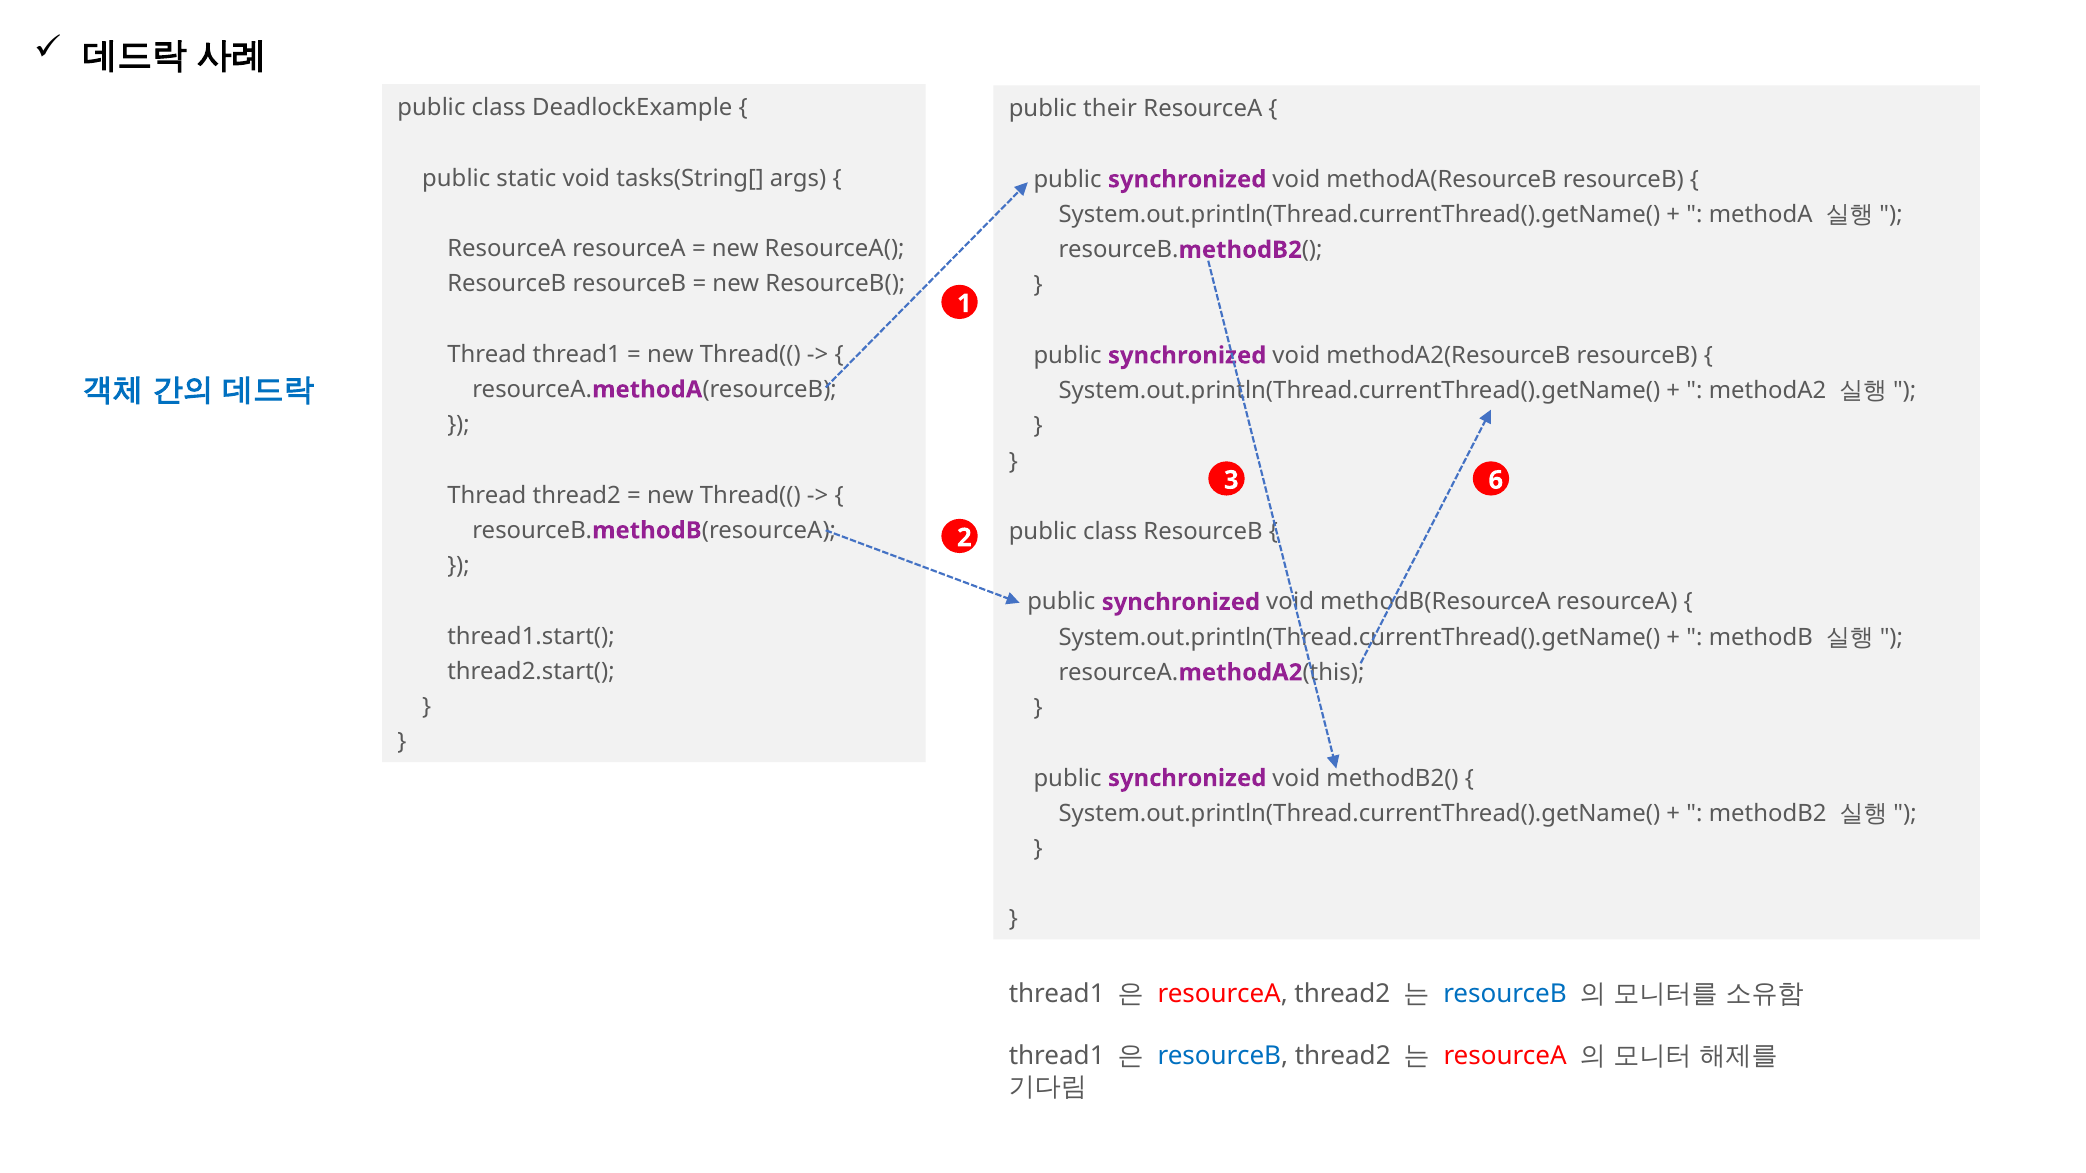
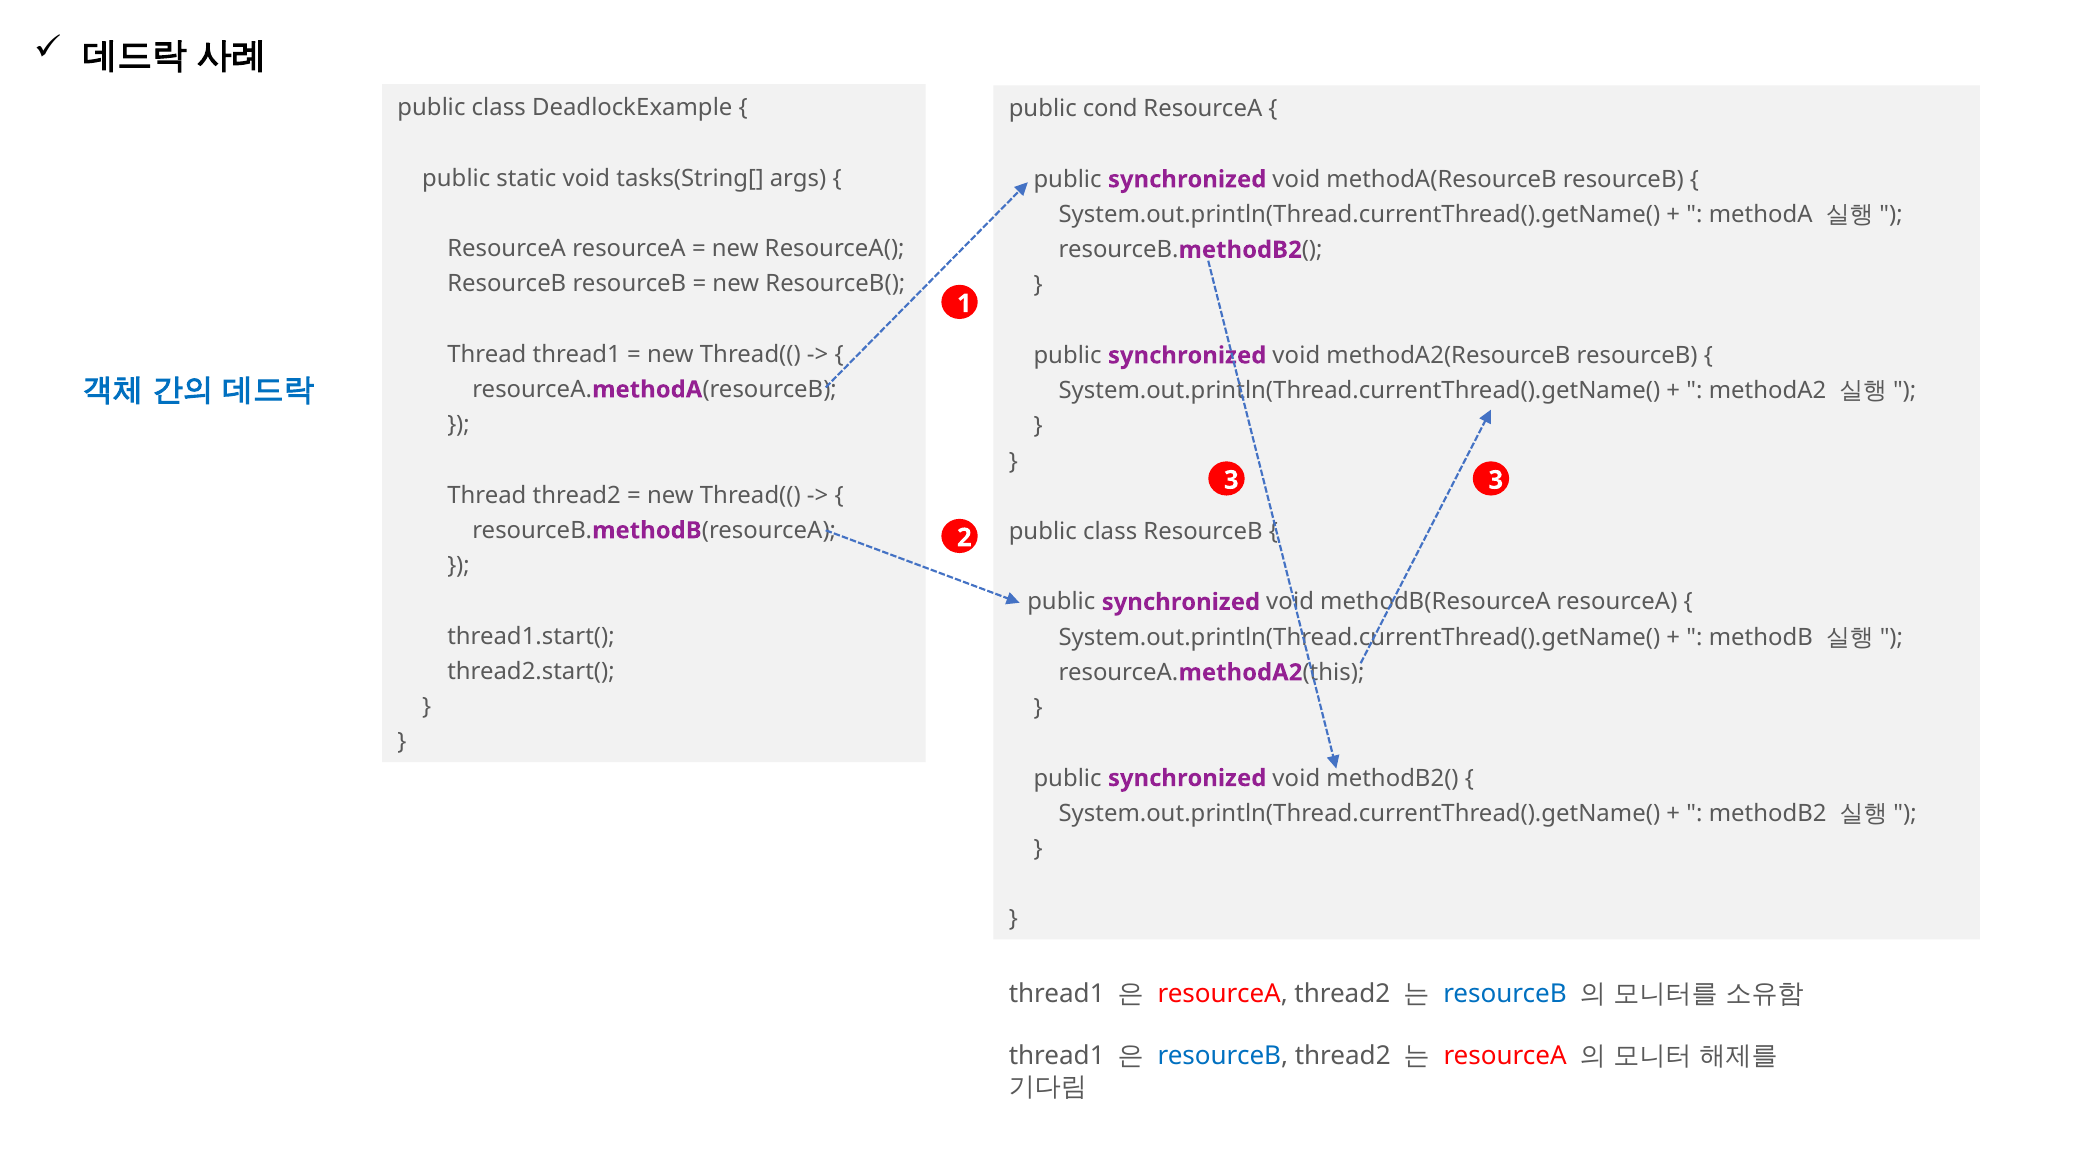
their: their -> cond
3 6: 6 -> 3
